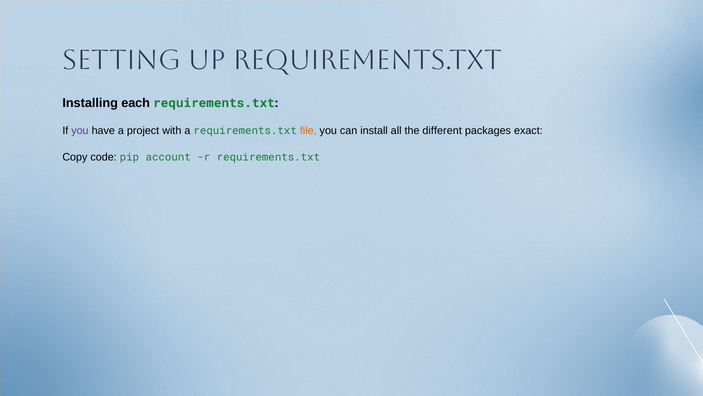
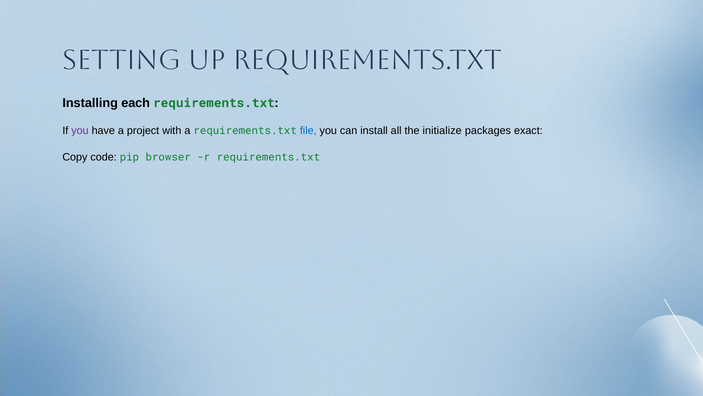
file colour: orange -> blue
different: different -> initialize
account: account -> browser
